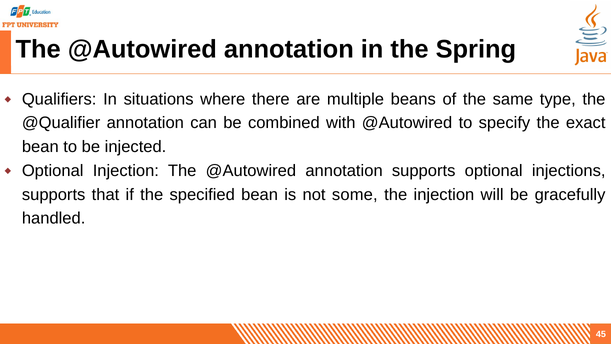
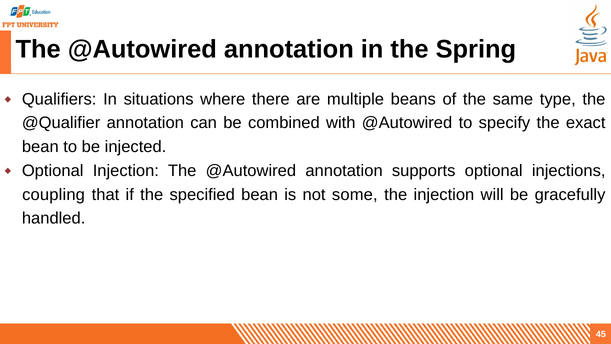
supports at (54, 194): supports -> coupling
